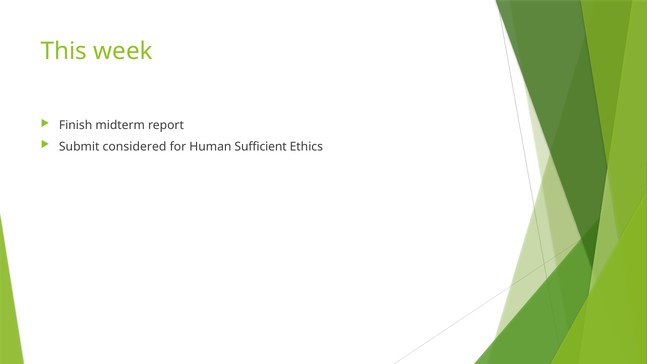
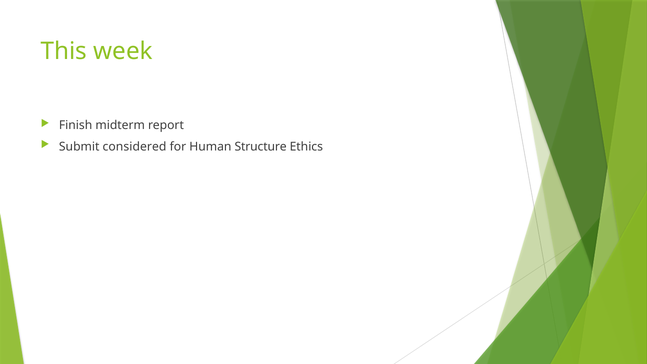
Sufficient: Sufficient -> Structure
